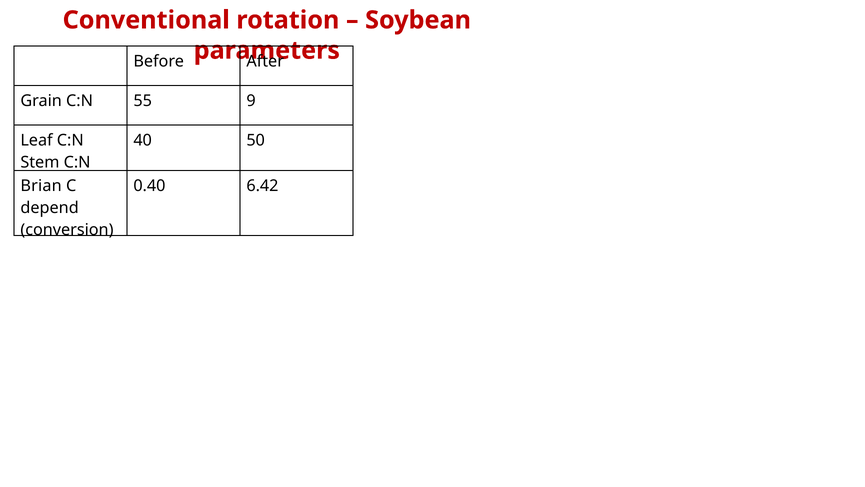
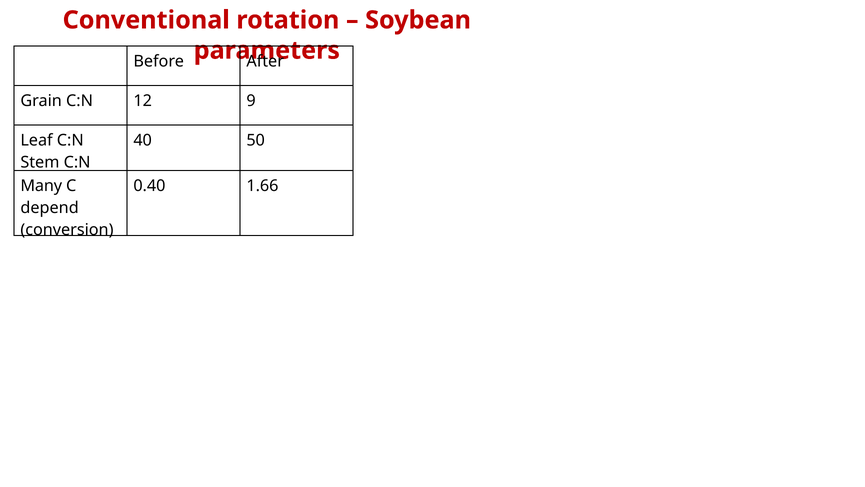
55: 55 -> 12
Brian: Brian -> Many
6.42: 6.42 -> 1.66
